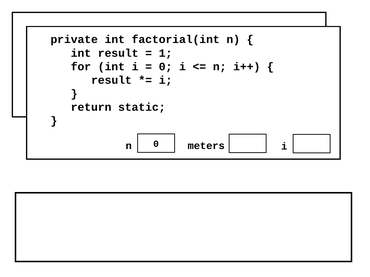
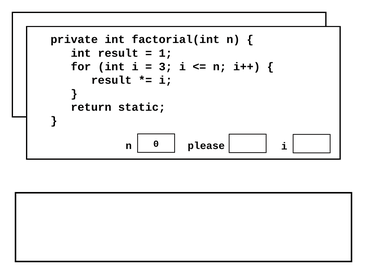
0 at (166, 67): 0 -> 3
meters: meters -> please
